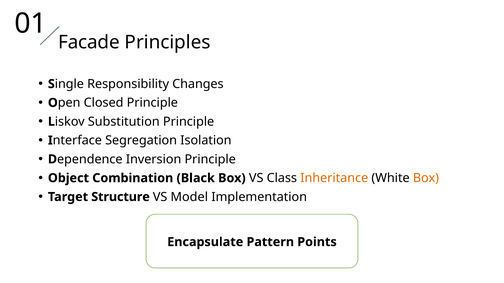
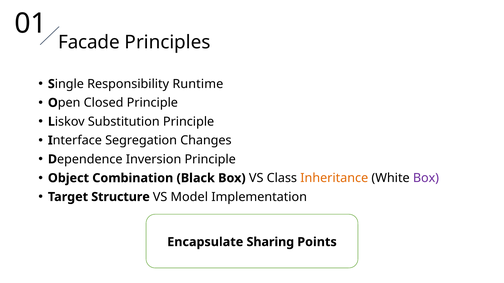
Changes: Changes -> Runtime
Isolation: Isolation -> Changes
Box at (426, 178) colour: orange -> purple
Pattern: Pattern -> Sharing
